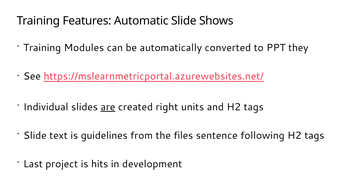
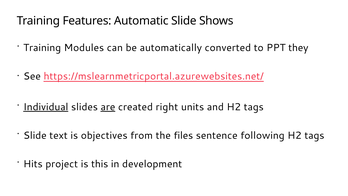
Individual underline: none -> present
guidelines: guidelines -> objectives
Last: Last -> Hits
hits: hits -> this
